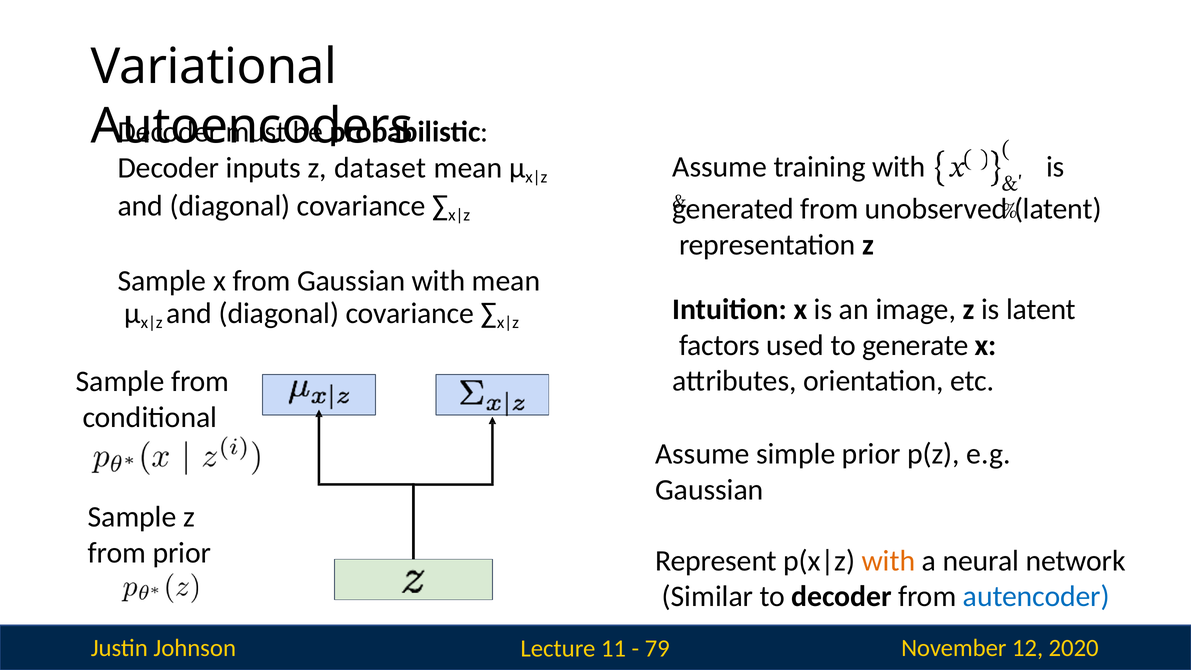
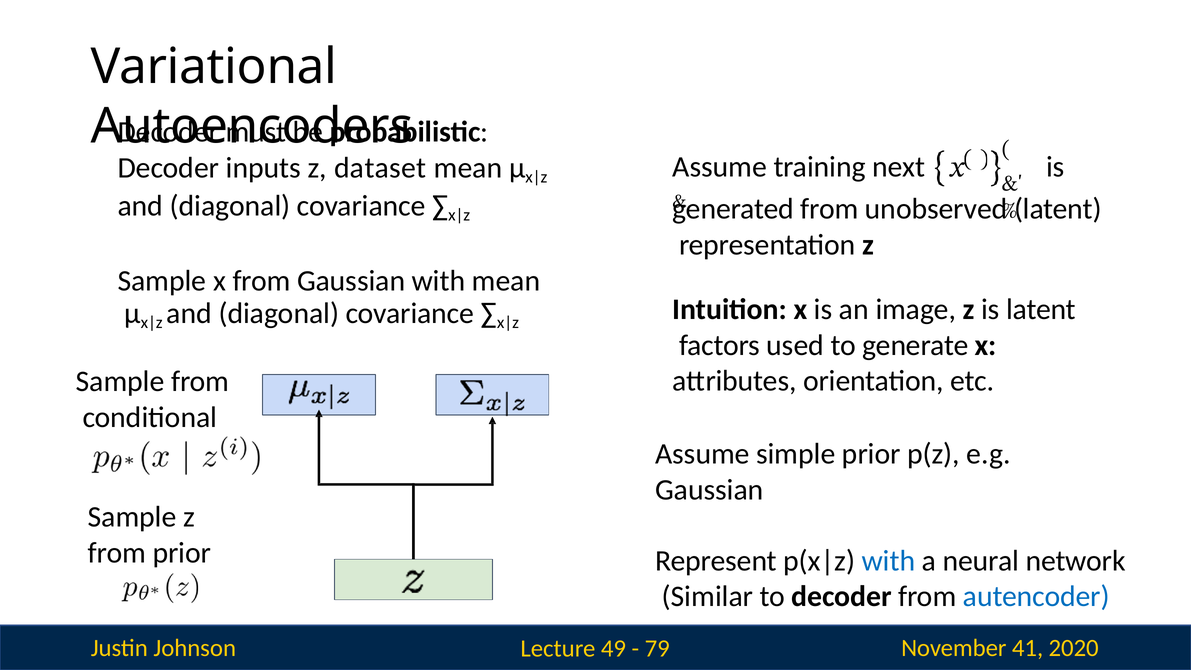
training with: with -> next
with at (888, 561) colour: orange -> blue
11: 11 -> 49
12: 12 -> 41
